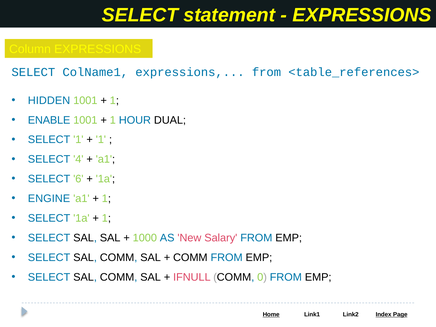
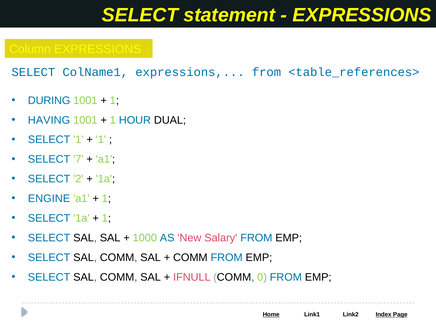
HIDDEN: HIDDEN -> DURING
ENABLE: ENABLE -> HAVING
4: 4 -> 7
6: 6 -> 2
